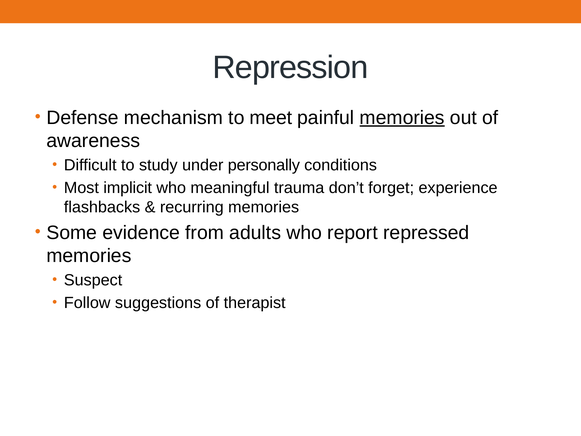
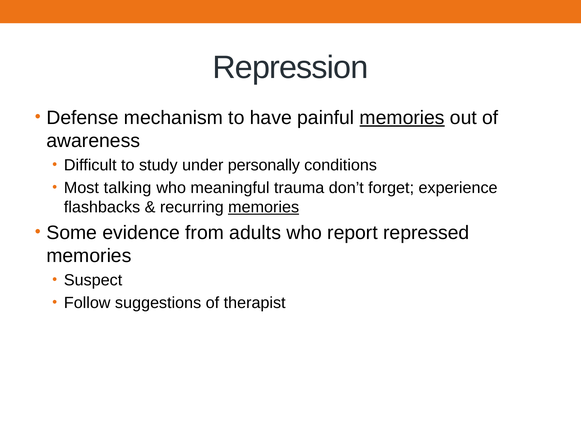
meet: meet -> have
implicit: implicit -> talking
memories at (264, 207) underline: none -> present
